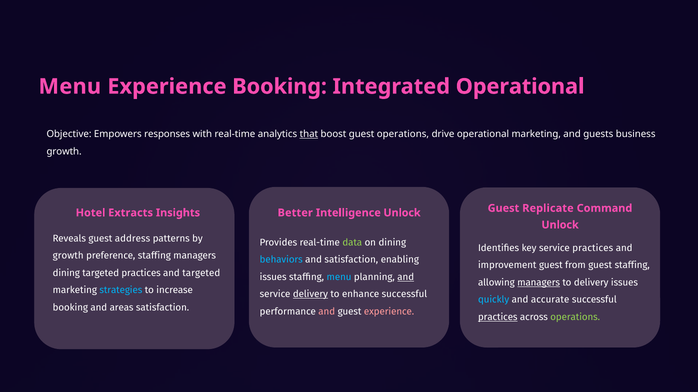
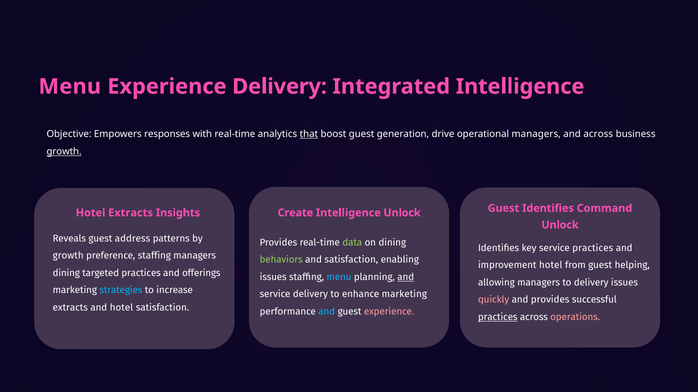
Experience Booking: Booking -> Delivery
Integrated Operational: Operational -> Intelligence
guest operations: operations -> generation
operational marketing: marketing -> managers
and guests: guests -> across
growth at (64, 152) underline: none -> present
Guest Replicate: Replicate -> Identifies
Better: Better -> Create
behaviors colour: light blue -> light green
improvement guest: guest -> hotel
guest staffing: staffing -> helping
and targeted: targeted -> offerings
managers at (539, 283) underline: present -> none
delivery at (310, 295) underline: present -> none
enhance successful: successful -> marketing
quickly colour: light blue -> pink
and accurate: accurate -> provides
booking at (70, 308): booking -> extracts
and areas: areas -> hotel
and at (327, 312) colour: pink -> light blue
operations at (575, 317) colour: light green -> pink
